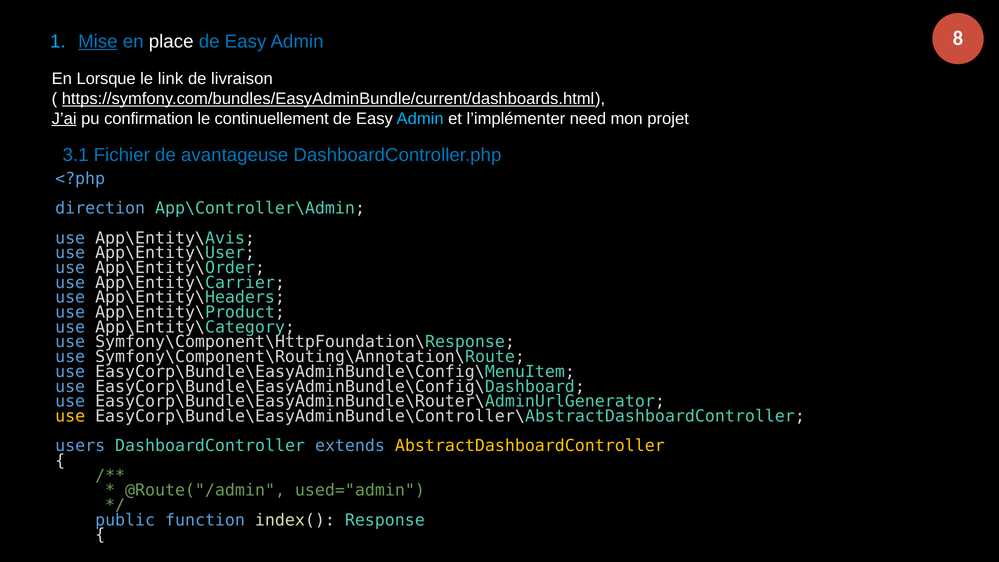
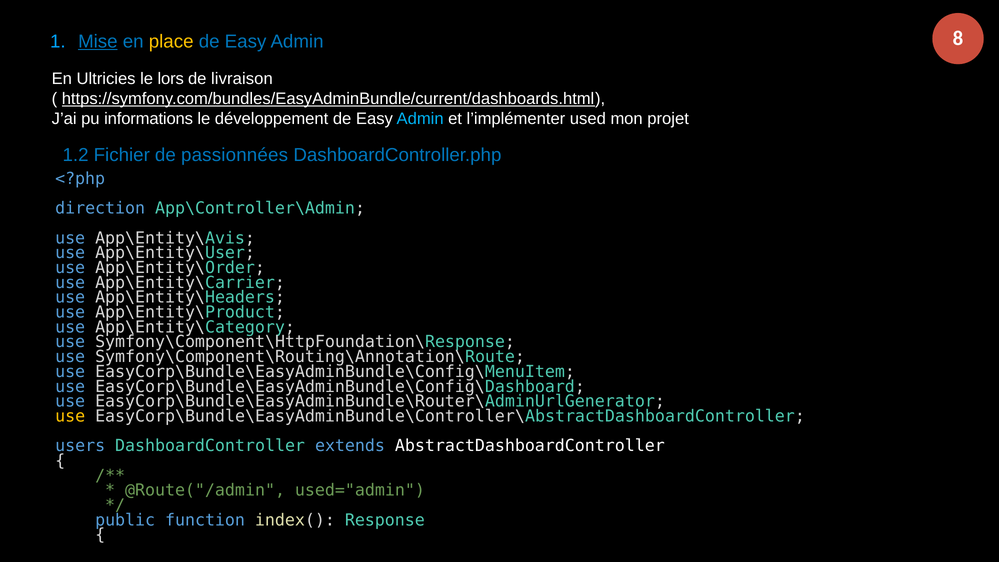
place colour: white -> yellow
Lorsque: Lorsque -> Ultricies
link: link -> lors
J’ai underline: present -> none
confirmation: confirmation -> informations
continuellement: continuellement -> développement
need: need -> used
3.1: 3.1 -> 1.2
avantageuse: avantageuse -> passionnées
AbstractDashboardController colour: yellow -> white
